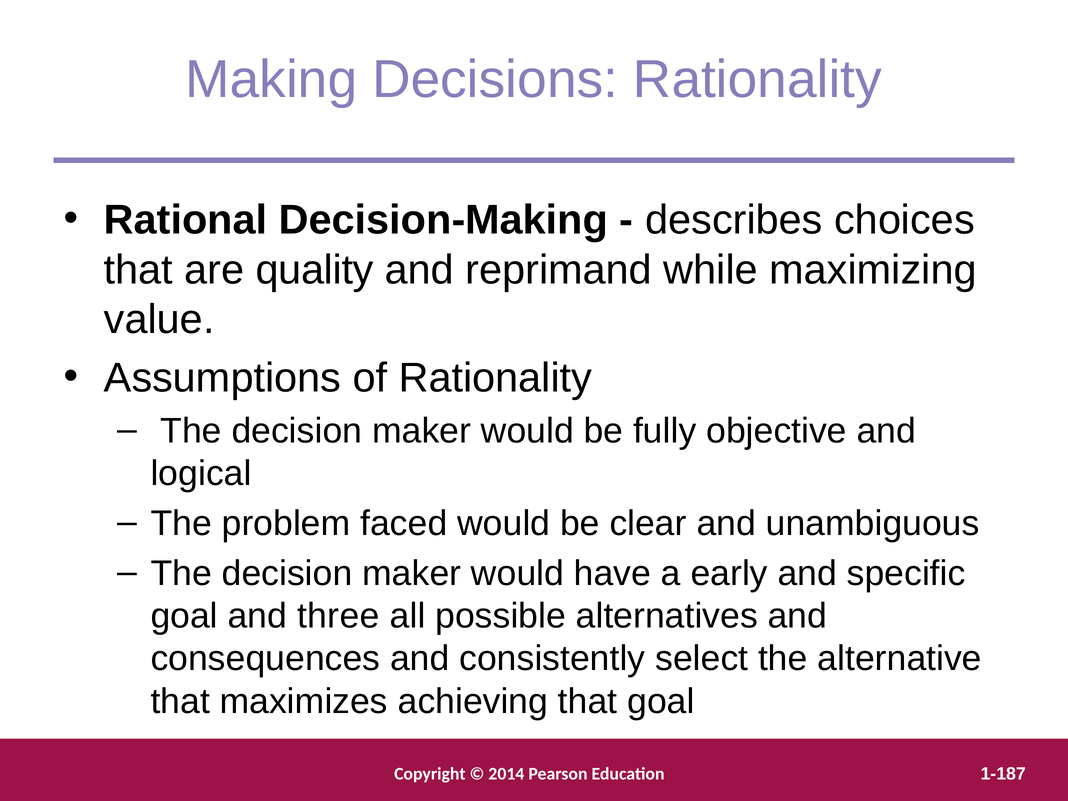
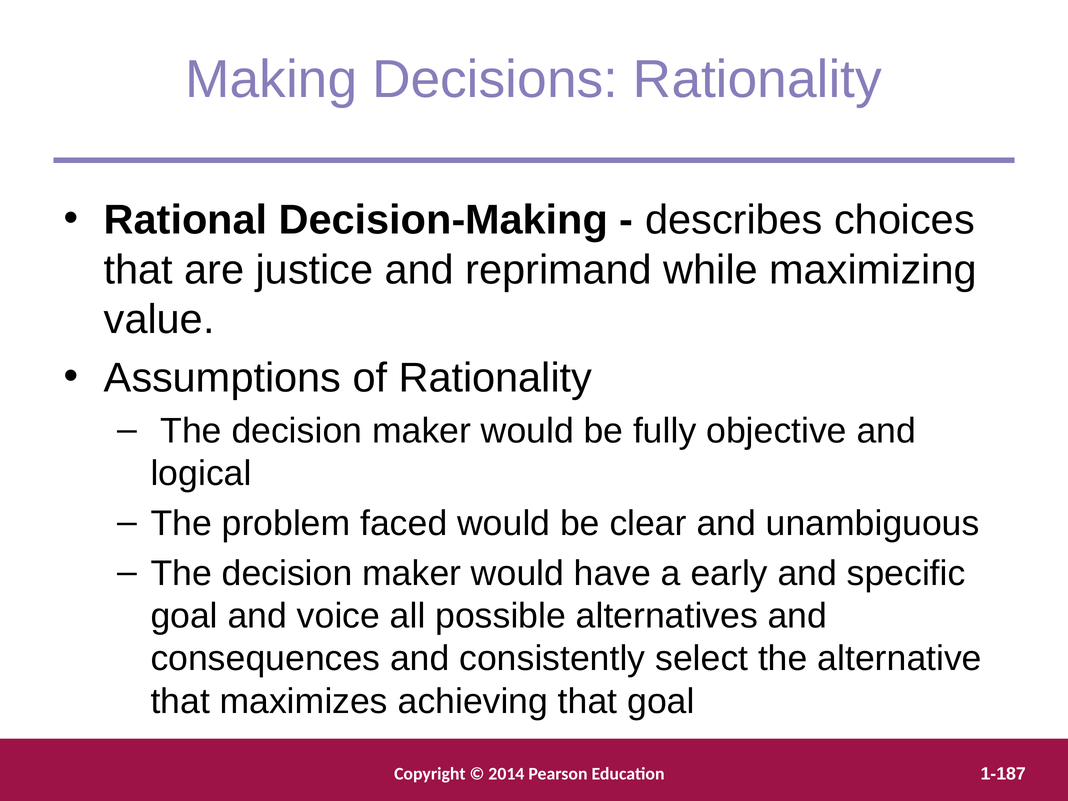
quality: quality -> justice
three: three -> voice
